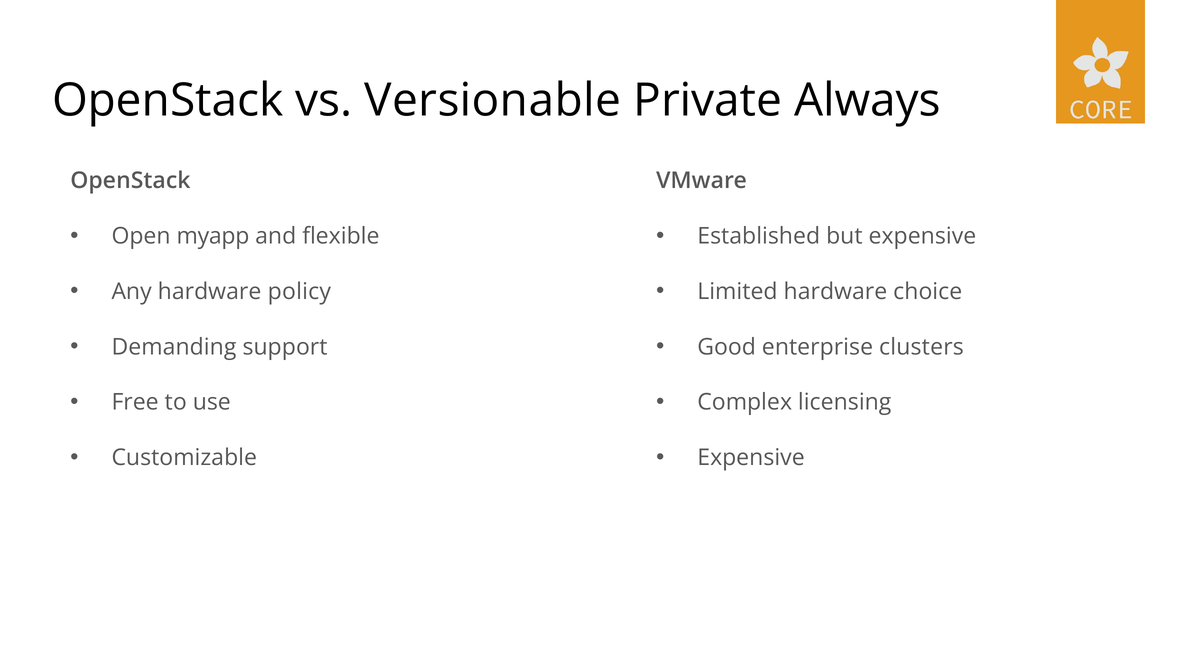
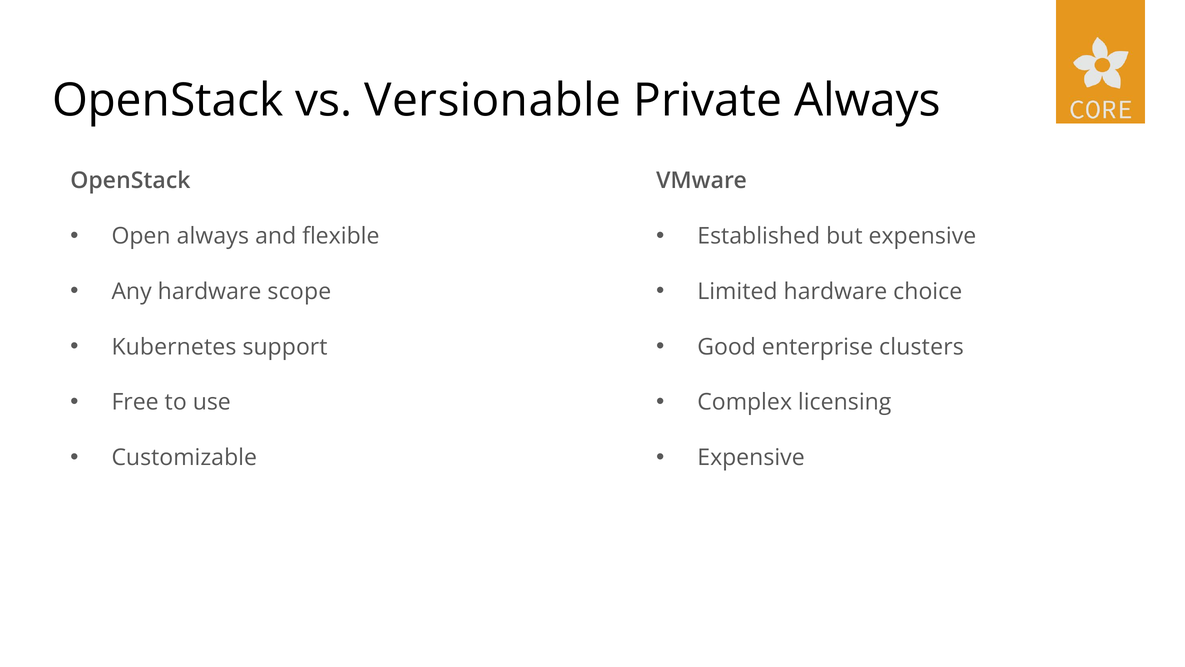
Open myapp: myapp -> always
policy: policy -> scope
Demanding: Demanding -> Kubernetes
